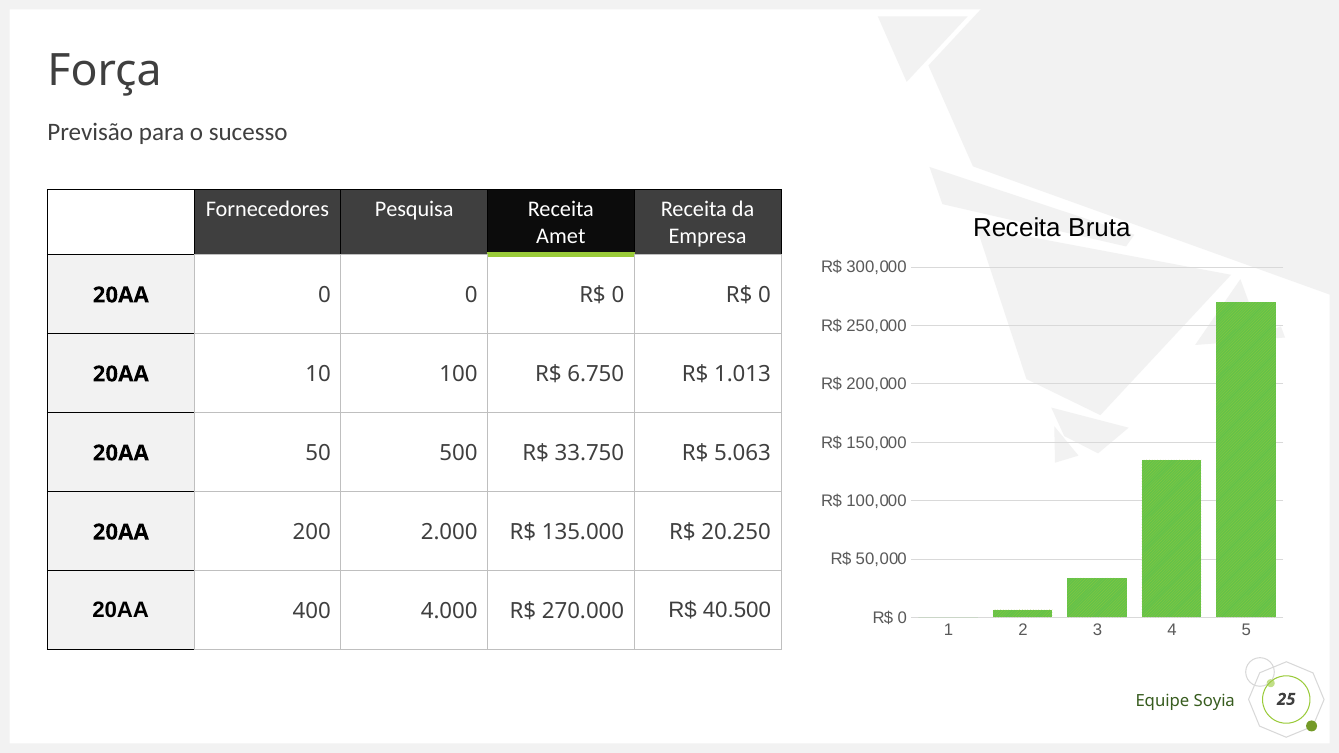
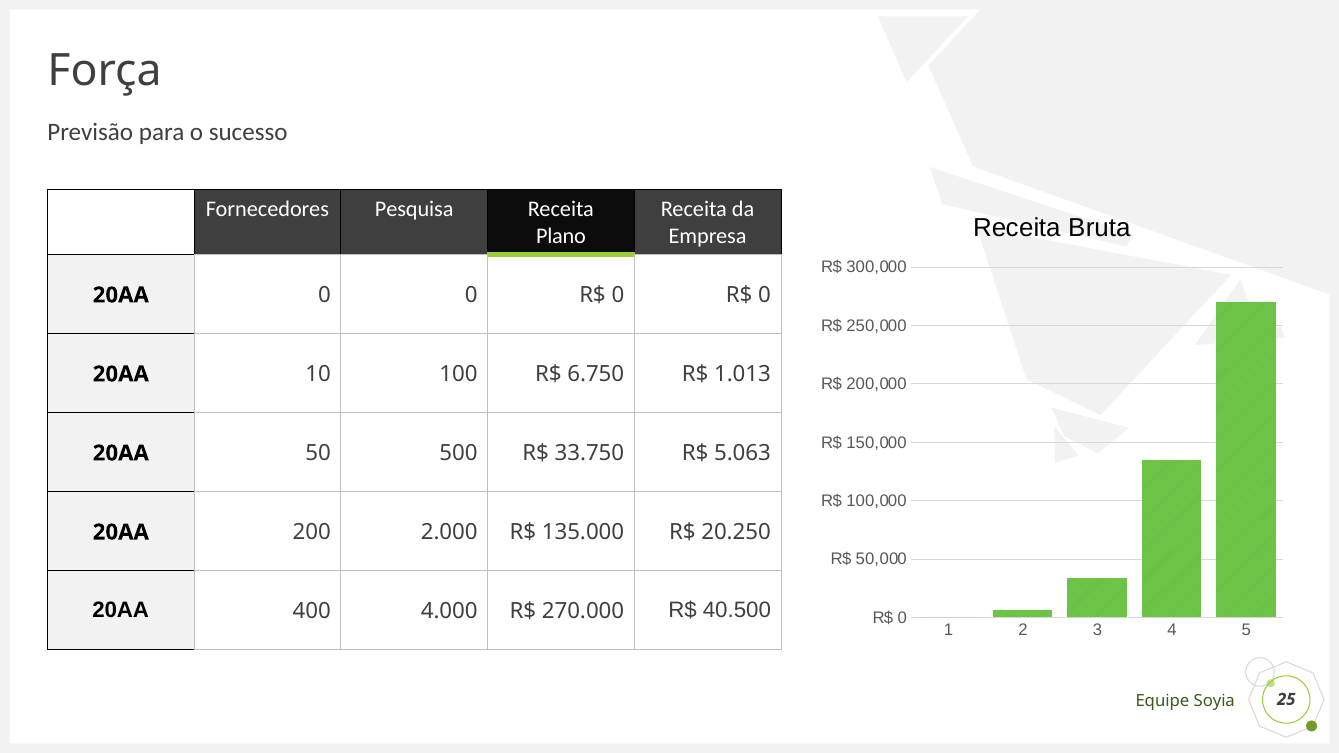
Amet: Amet -> Plano
